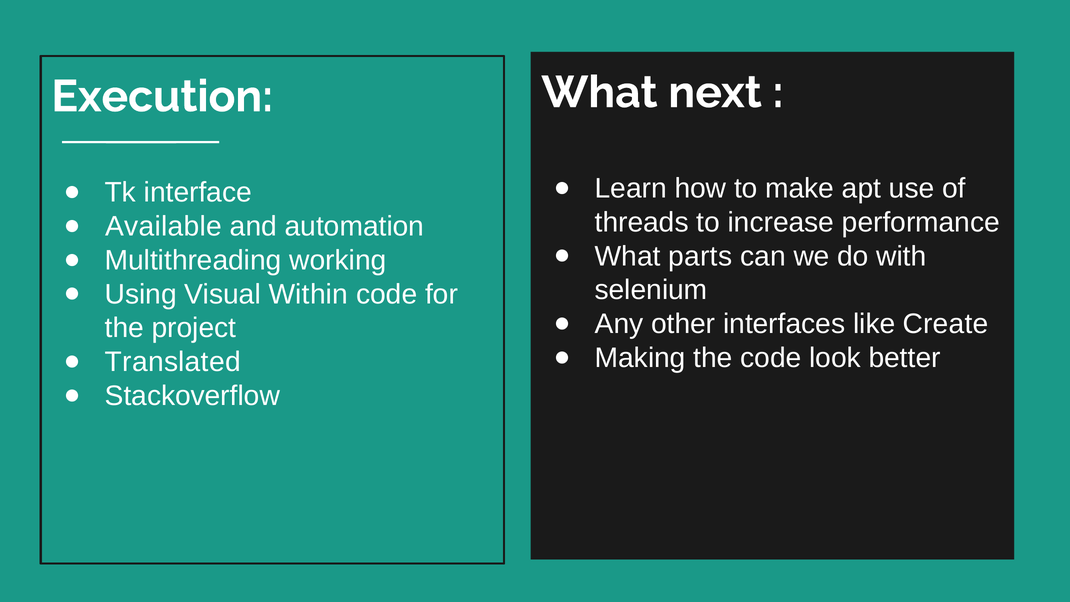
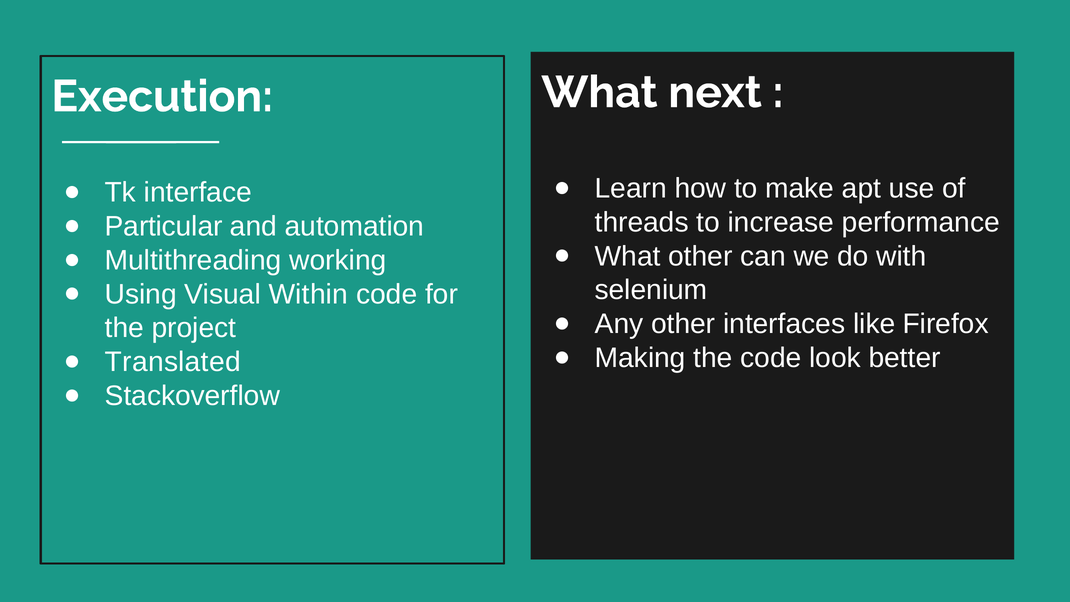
Available: Available -> Particular
What parts: parts -> other
Create: Create -> Firefox
